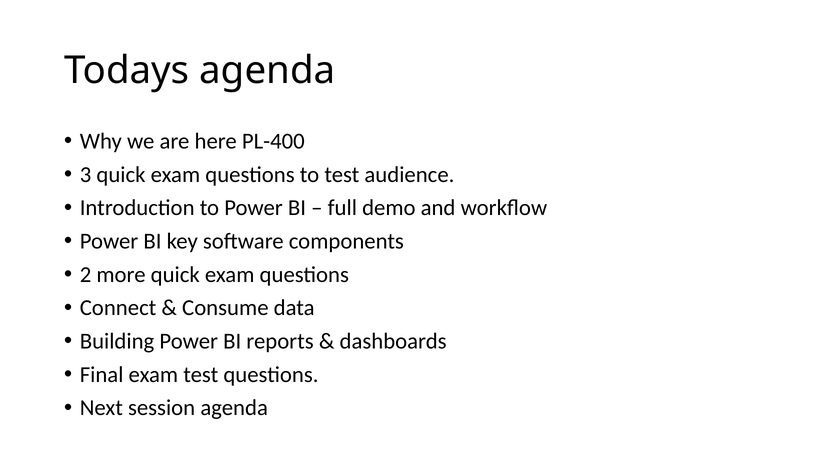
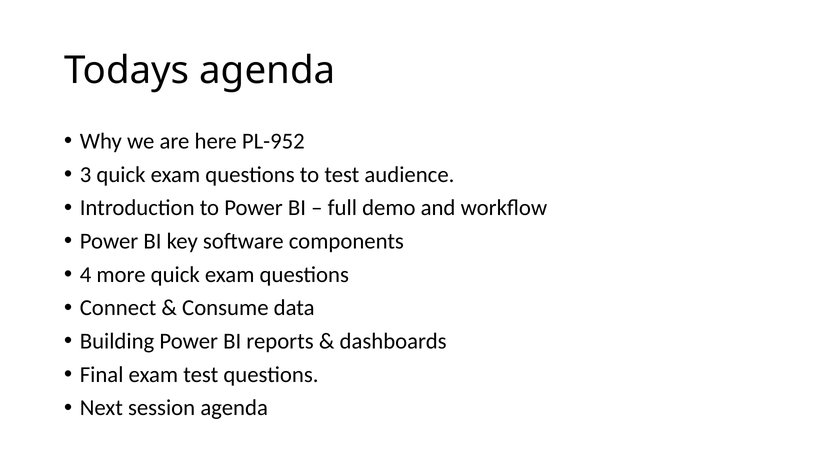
PL-400: PL-400 -> PL-952
2: 2 -> 4
